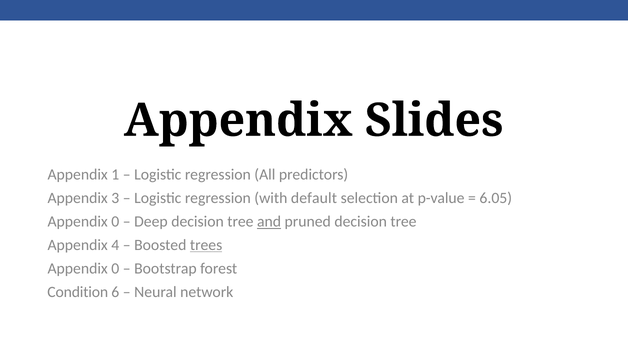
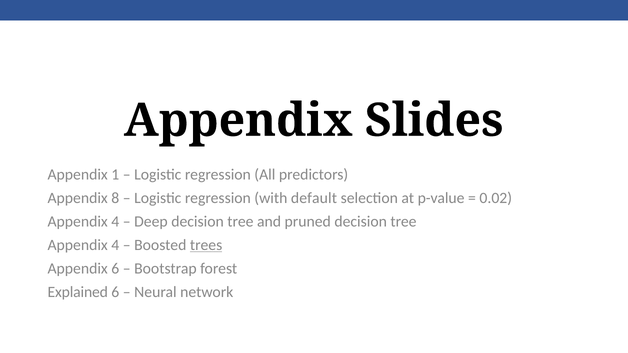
3: 3 -> 8
6.05: 6.05 -> 0.02
0 at (115, 222): 0 -> 4
and underline: present -> none
0 at (115, 269): 0 -> 6
Condition: Condition -> Explained
